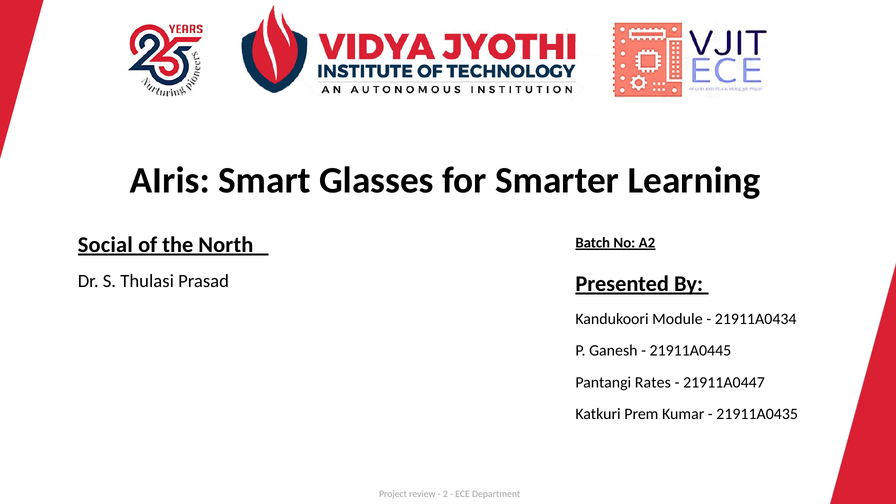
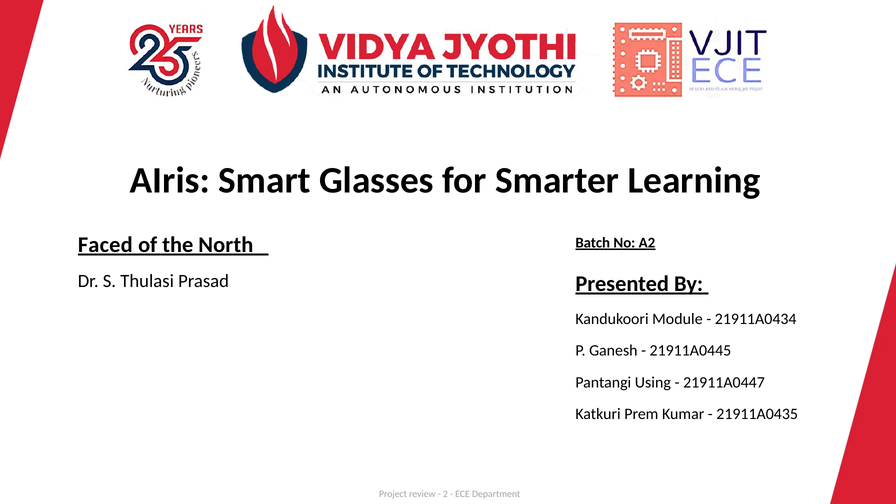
Social: Social -> Faced
Rates: Rates -> Using
